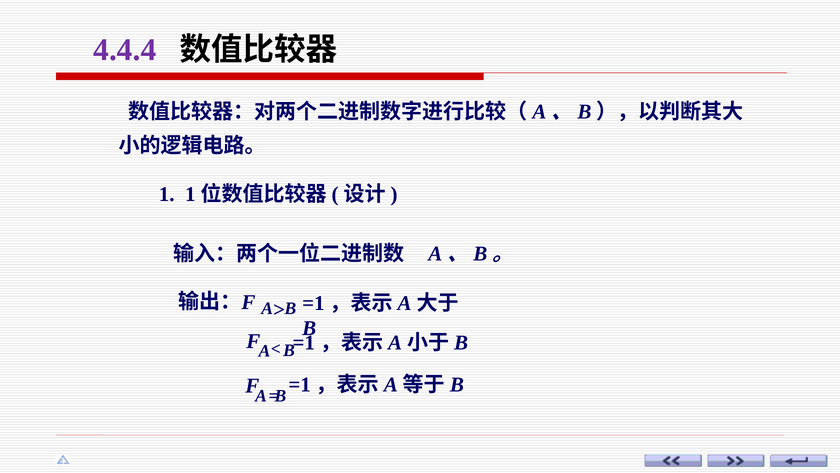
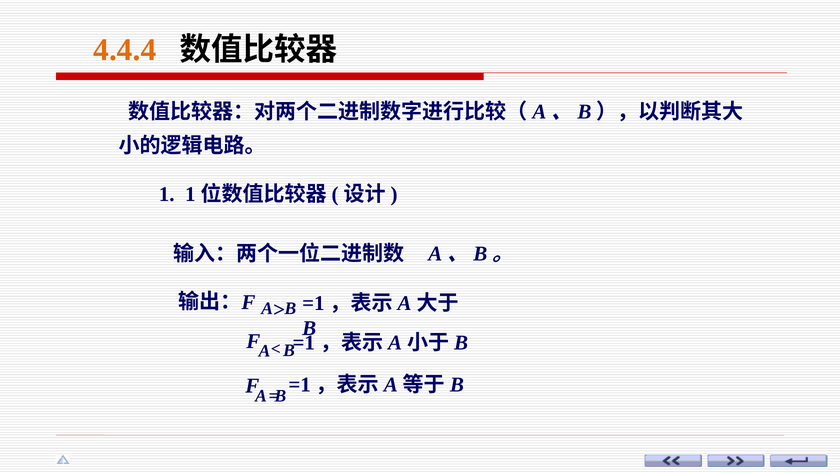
4.4.4 colour: purple -> orange
